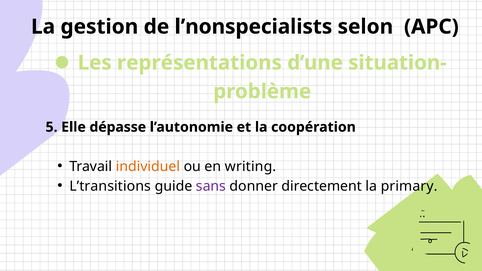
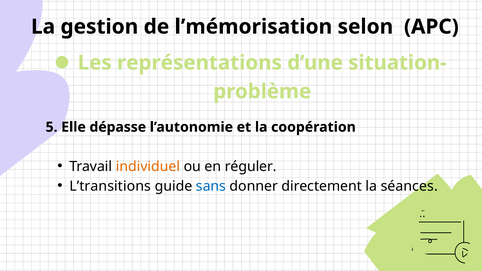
l’nonspecialists: l’nonspecialists -> l’mémorisation
writing: writing -> réguler
sans colour: purple -> blue
primary: primary -> séances
